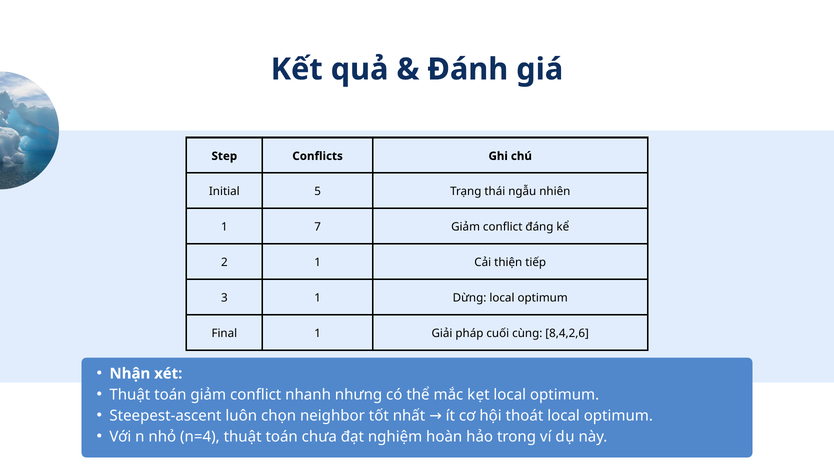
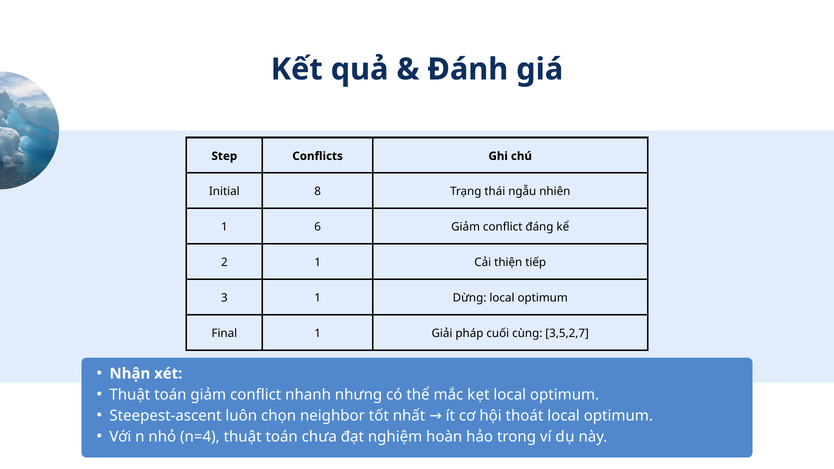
5: 5 -> 8
7: 7 -> 6
8,4,2,6: 8,4,2,6 -> 3,5,2,7
